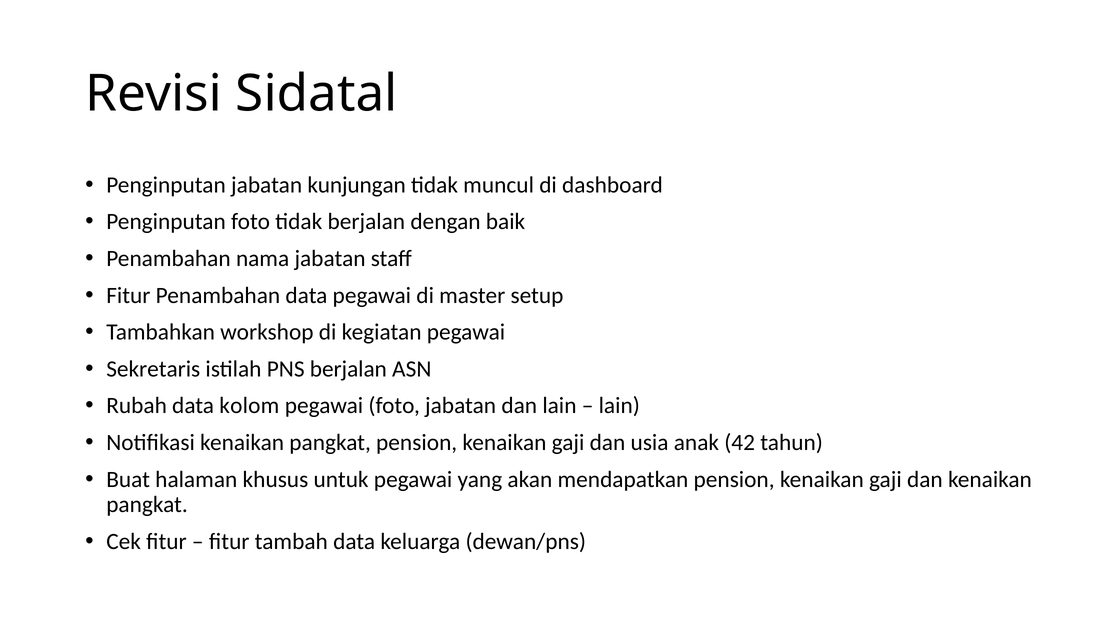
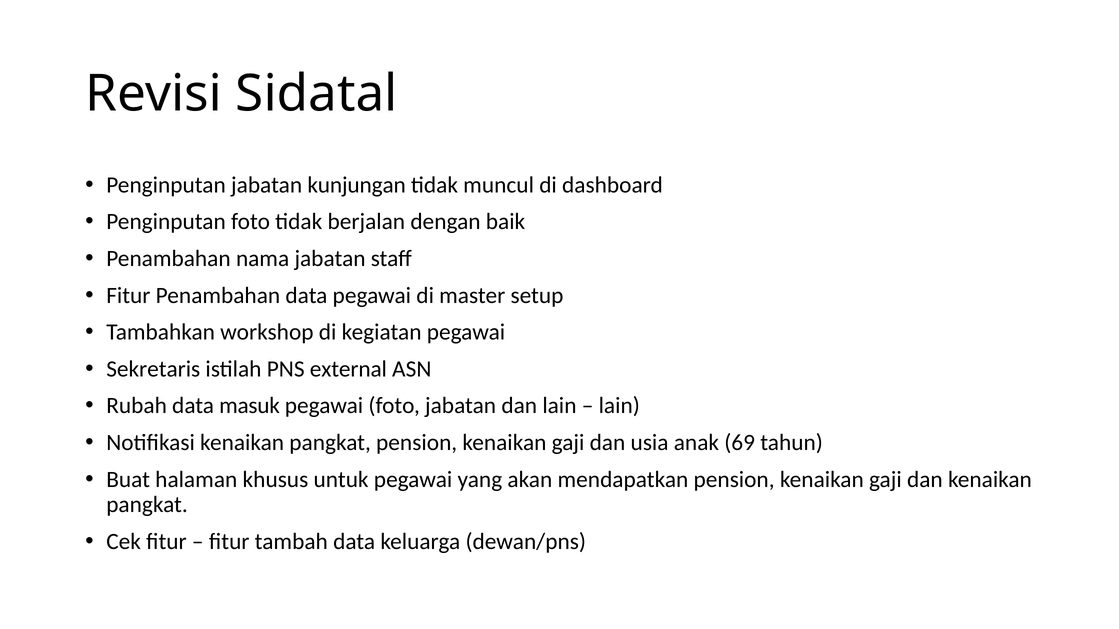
PNS berjalan: berjalan -> external
kolom: kolom -> masuk
42: 42 -> 69
